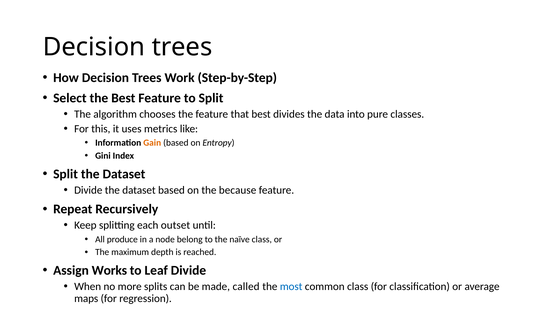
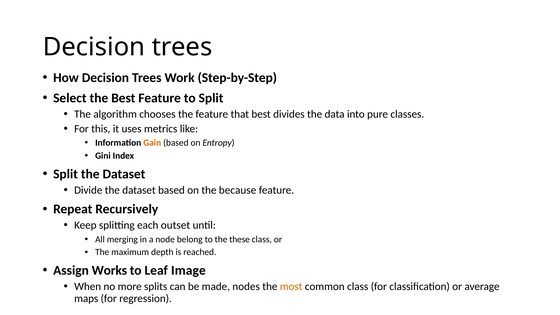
produce: produce -> merging
naïve: naïve -> these
Leaf Divide: Divide -> Image
called: called -> nodes
most colour: blue -> orange
